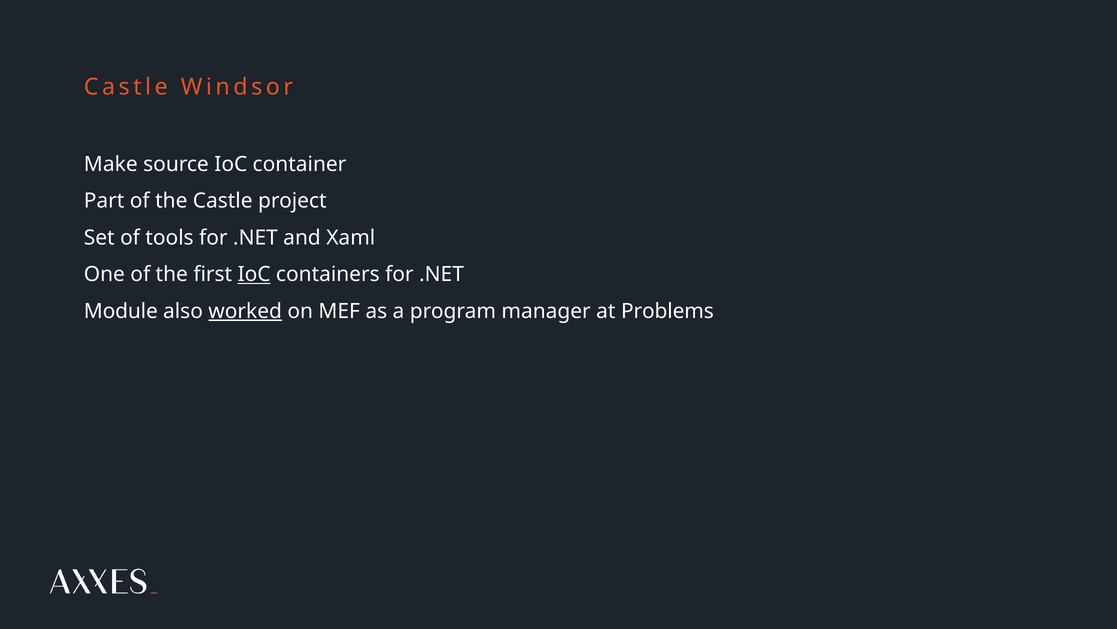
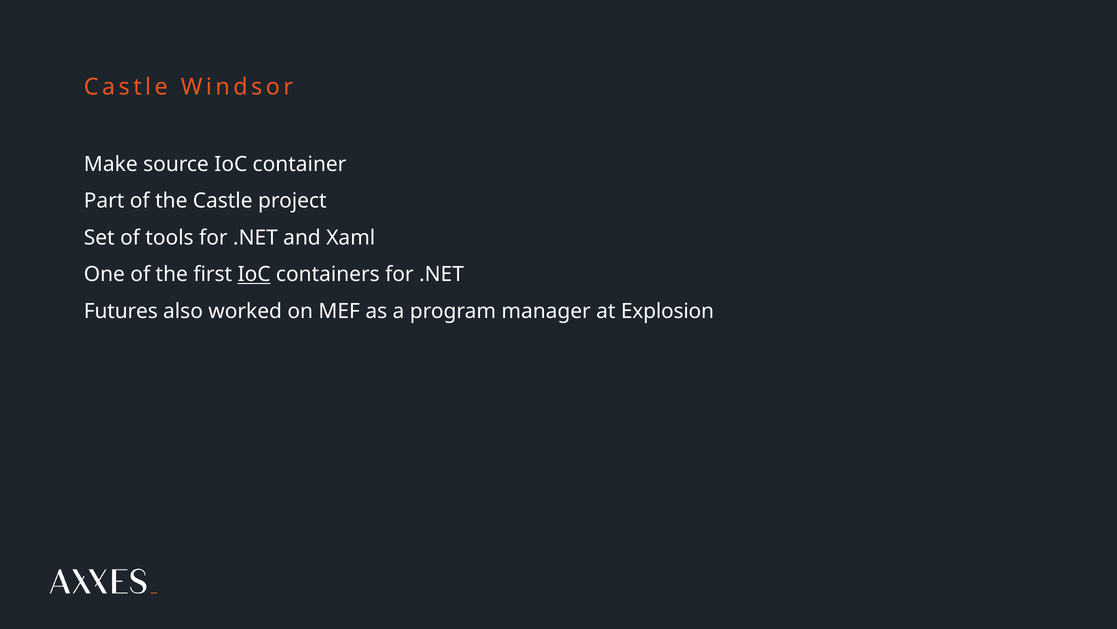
Module: Module -> Futures
worked underline: present -> none
Problems: Problems -> Explosion
